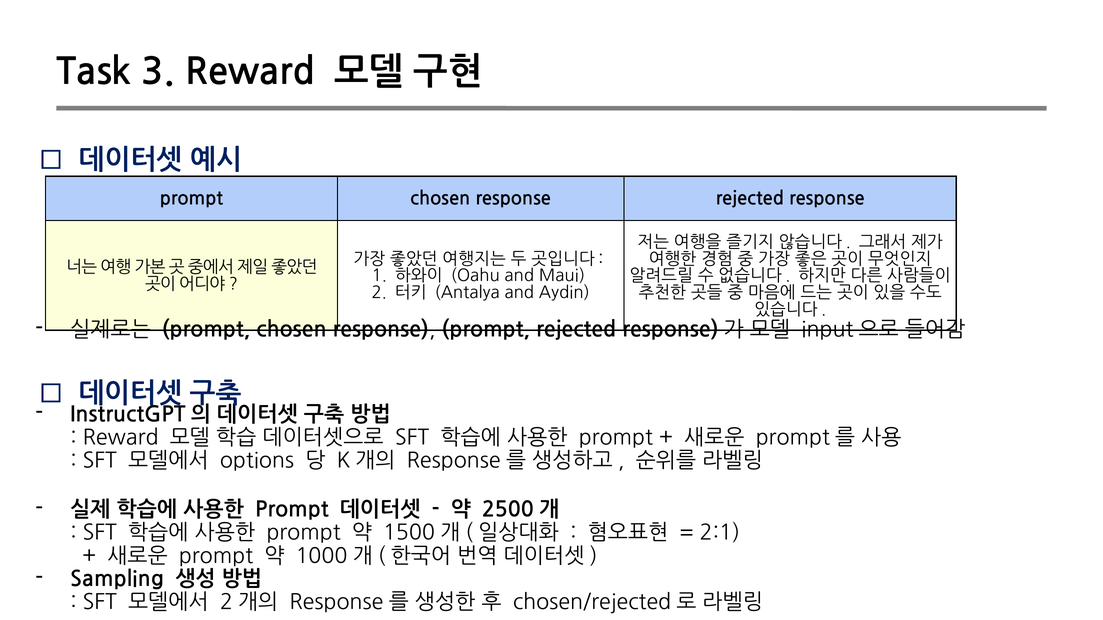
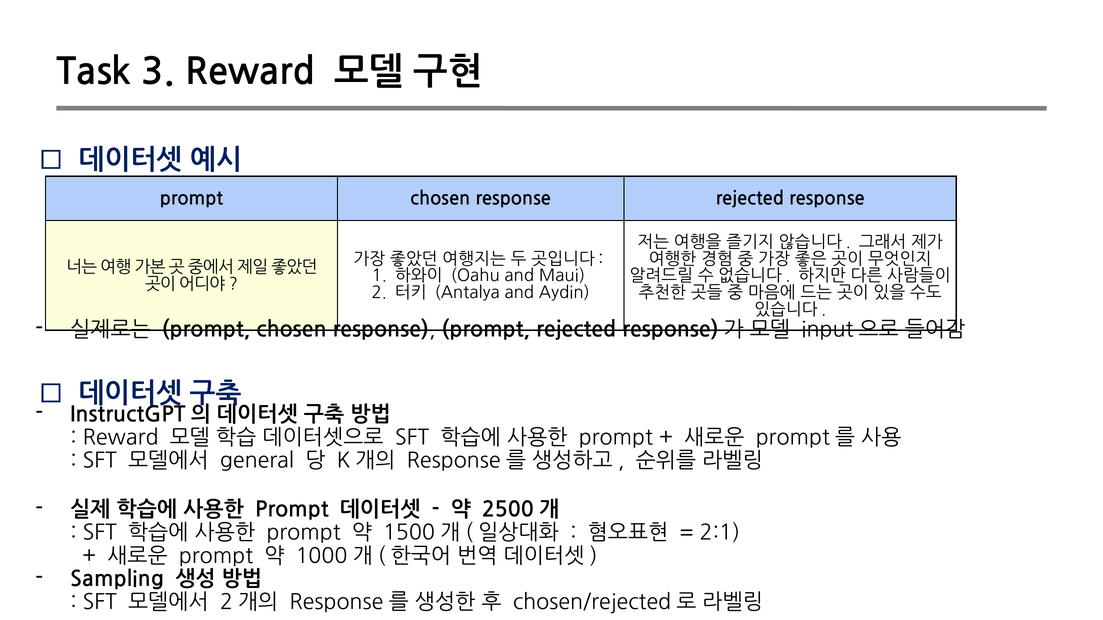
options: options -> general
